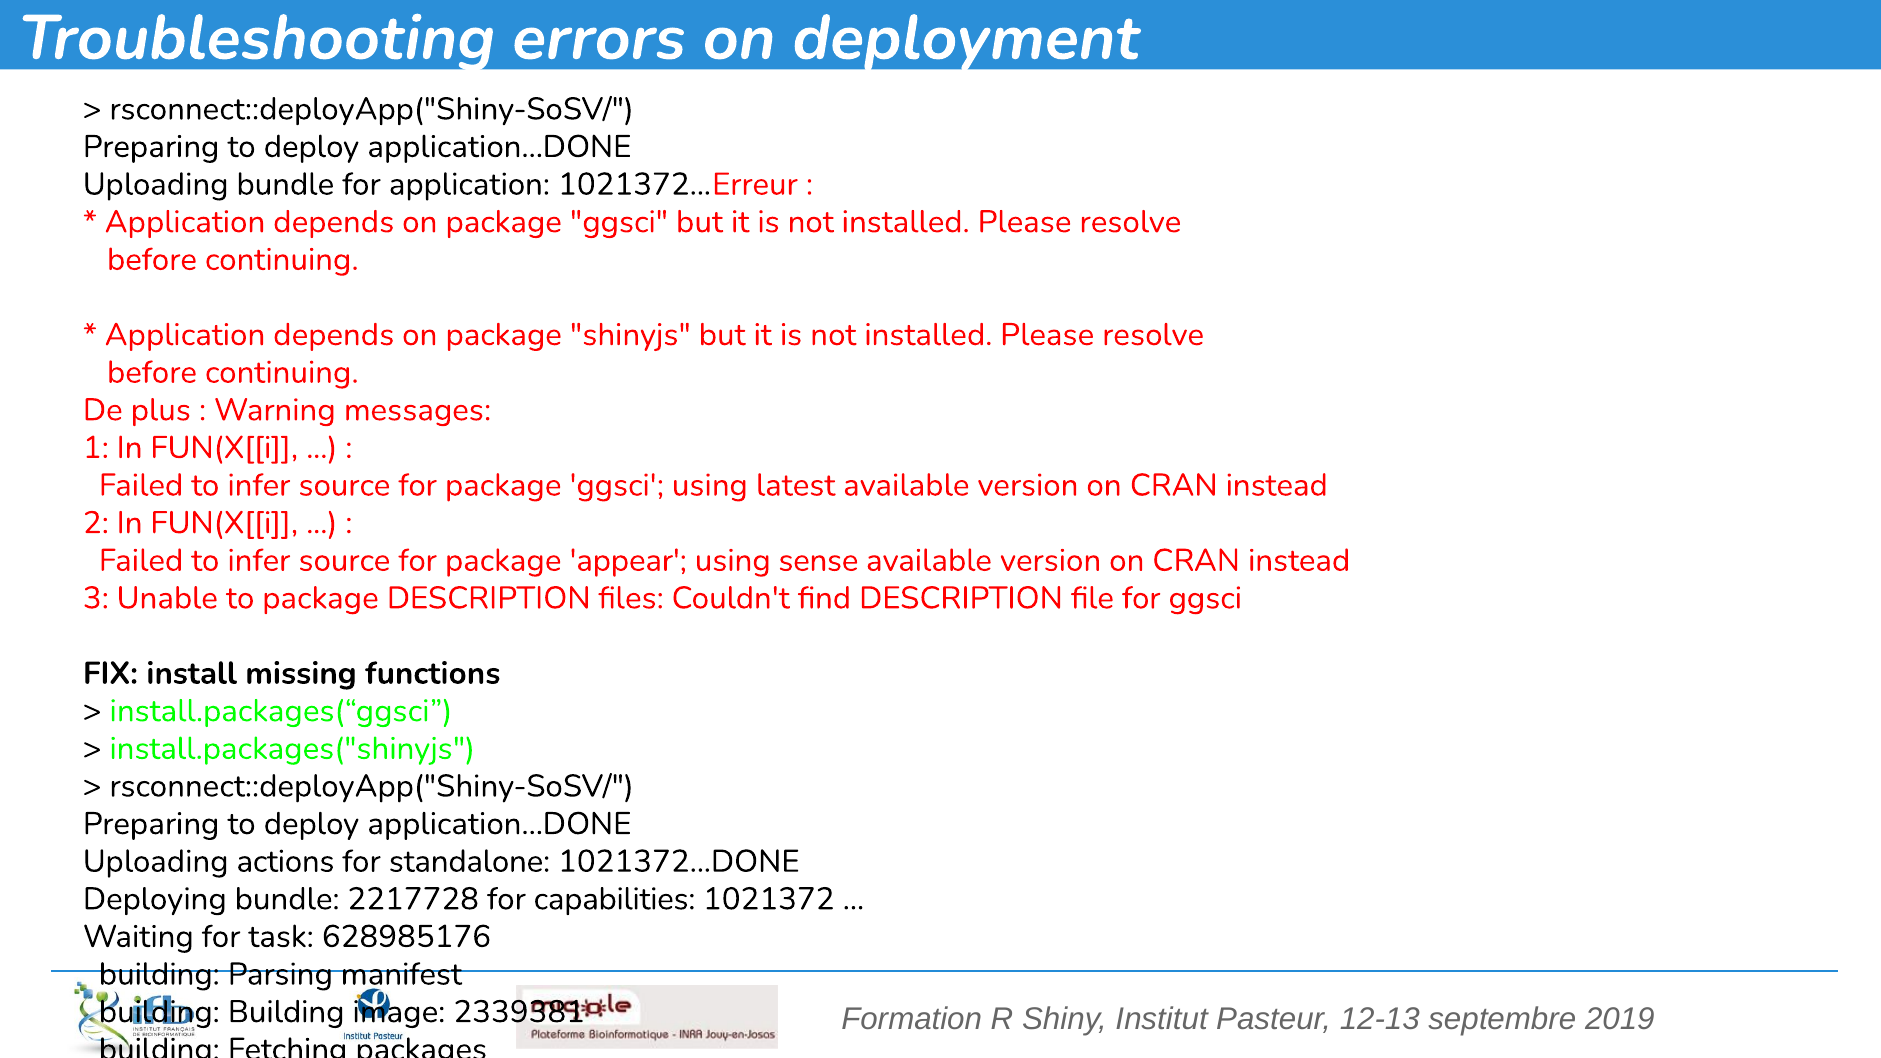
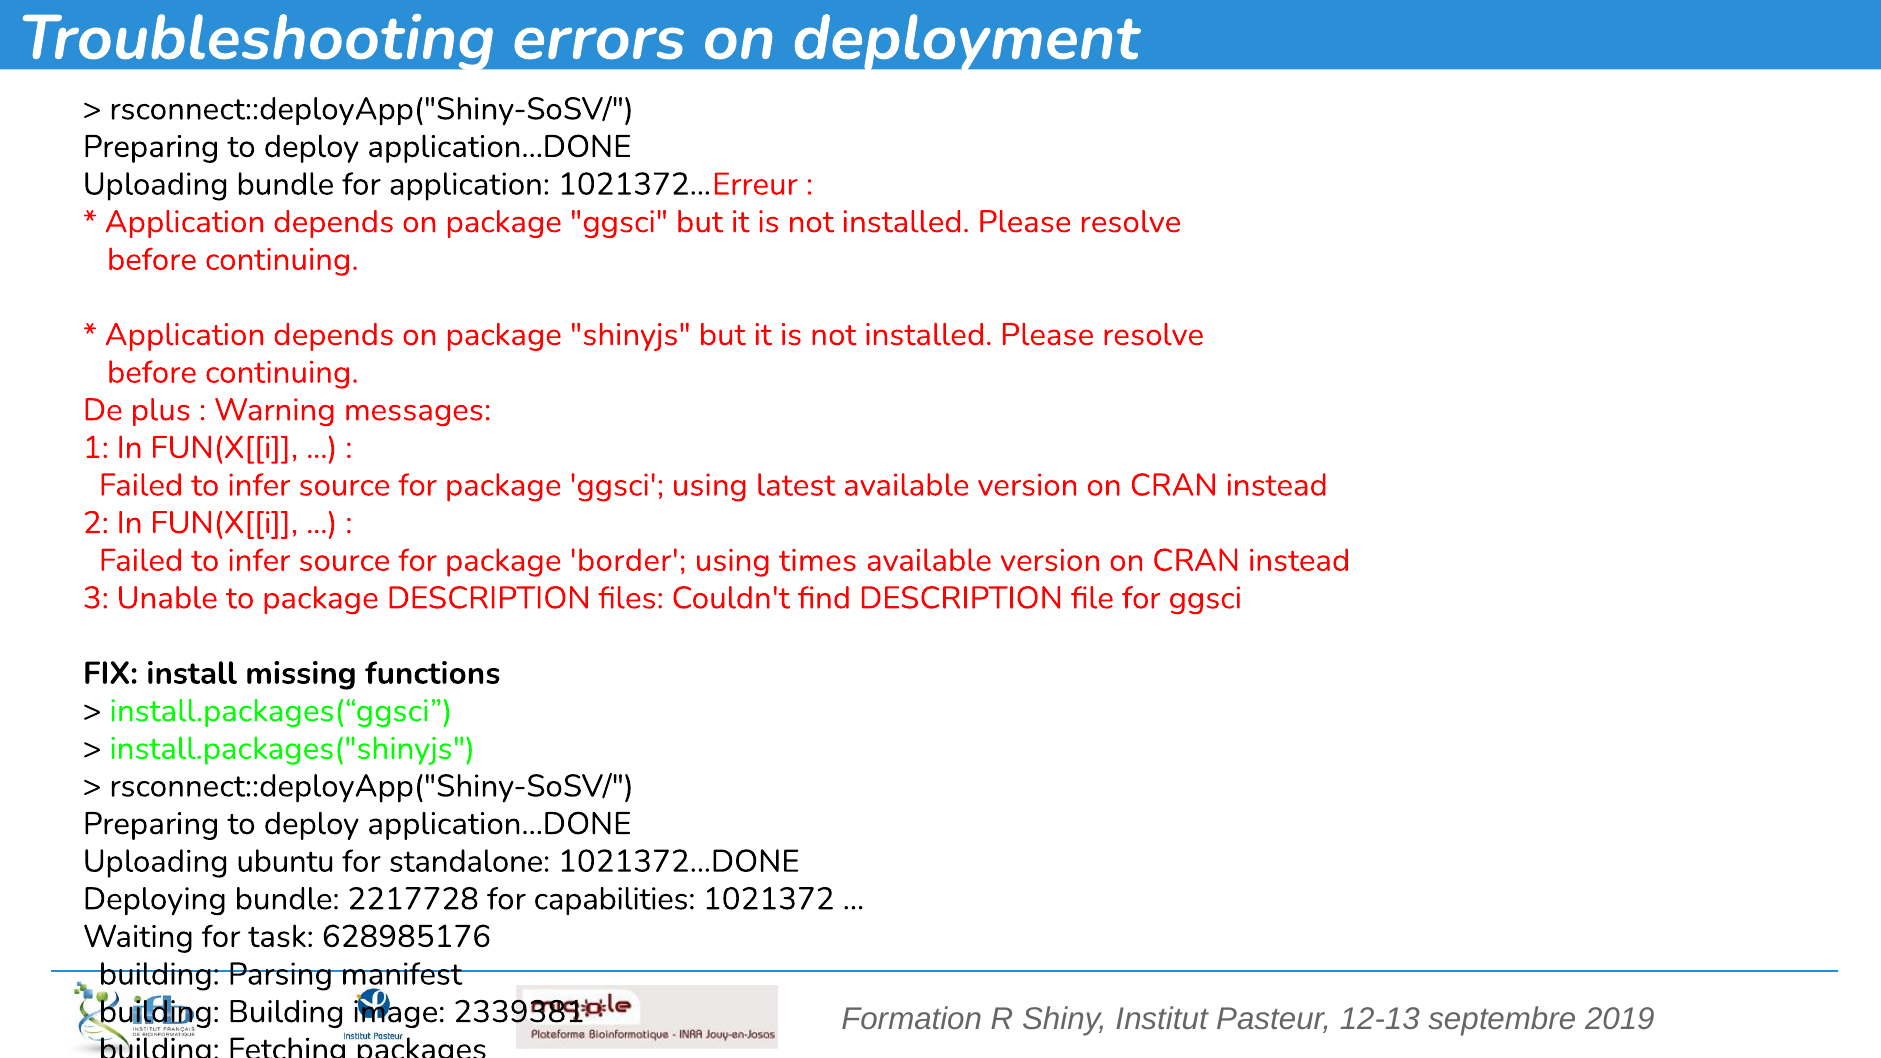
appear: appear -> border
sense: sense -> times
actions: actions -> ubuntu
